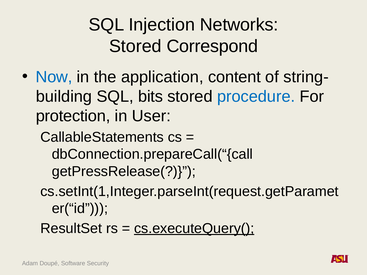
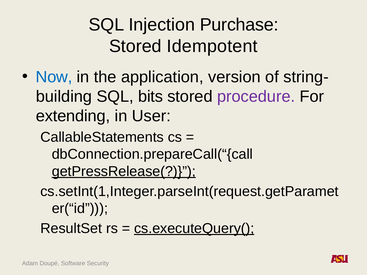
Networks: Networks -> Purchase
Correspond: Correspond -> Idempotent
content: content -> version
procedure colour: blue -> purple
protection: protection -> extending
getPressRelease( underline: none -> present
